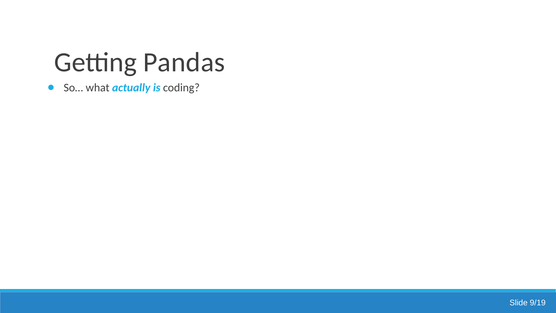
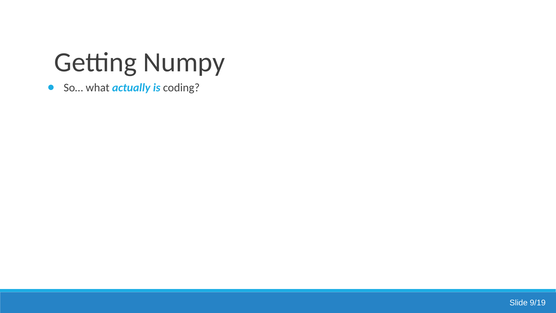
Pandas: Pandas -> Numpy
